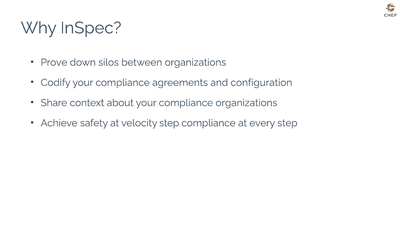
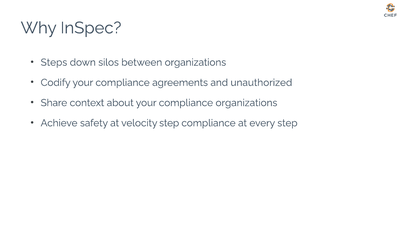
Prove: Prove -> Steps
configuration: configuration -> unauthorized
